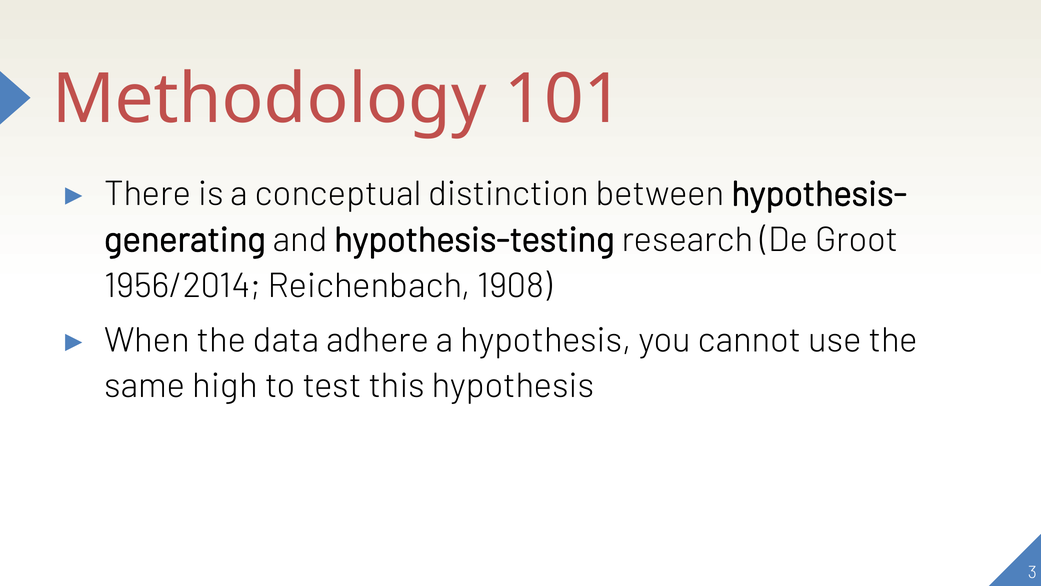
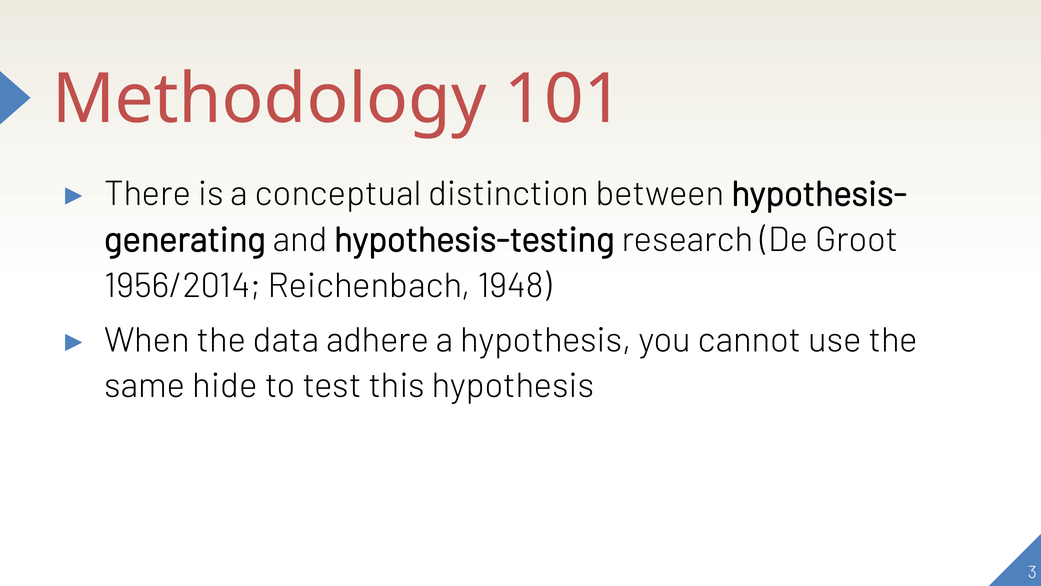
1908: 1908 -> 1948
high: high -> hide
